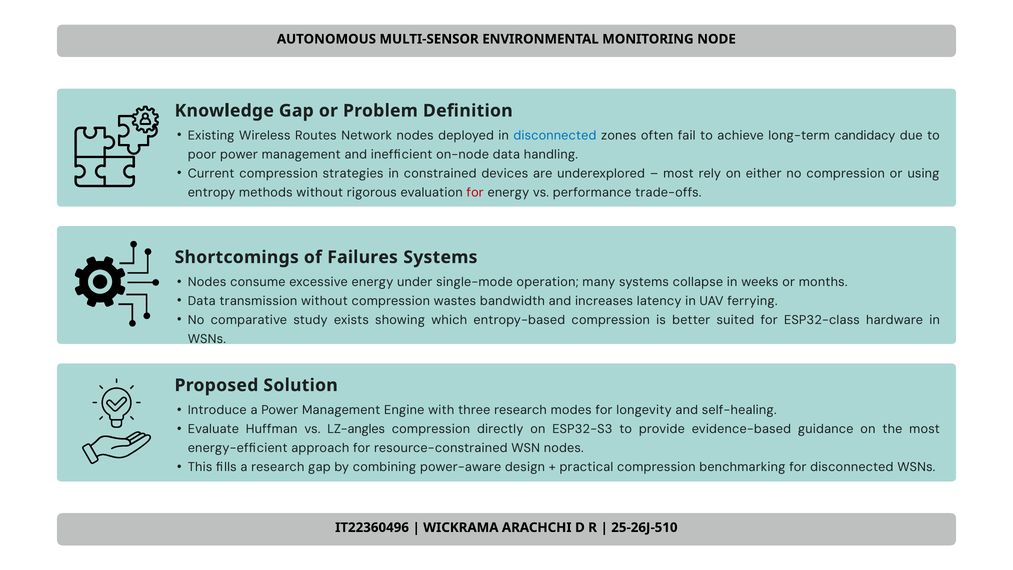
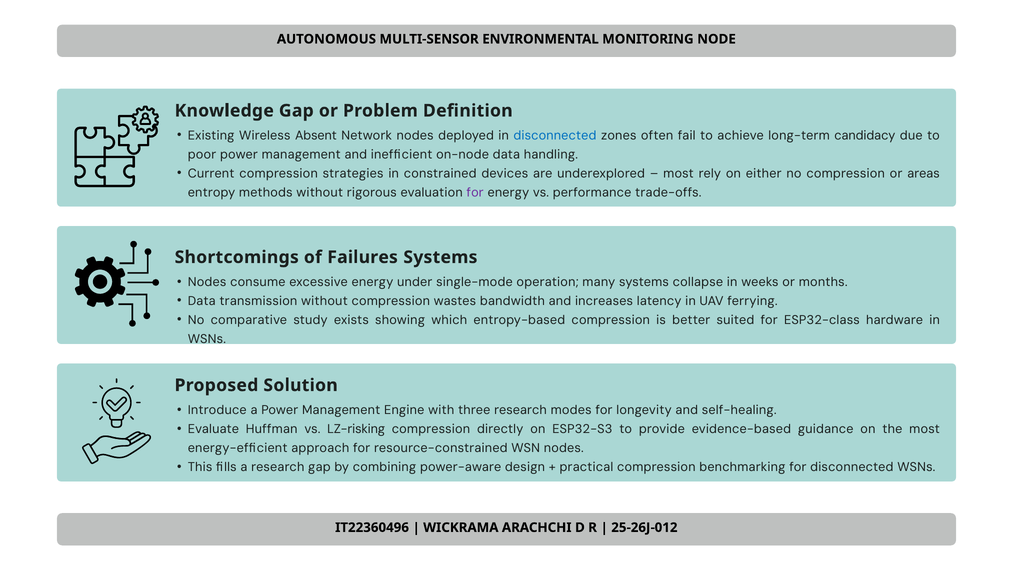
Routes: Routes -> Absent
using: using -> areas
for at (475, 192) colour: red -> purple
LZ-angles: LZ-angles -> LZ-risking
25-26J-510: 25-26J-510 -> 25-26J-012
